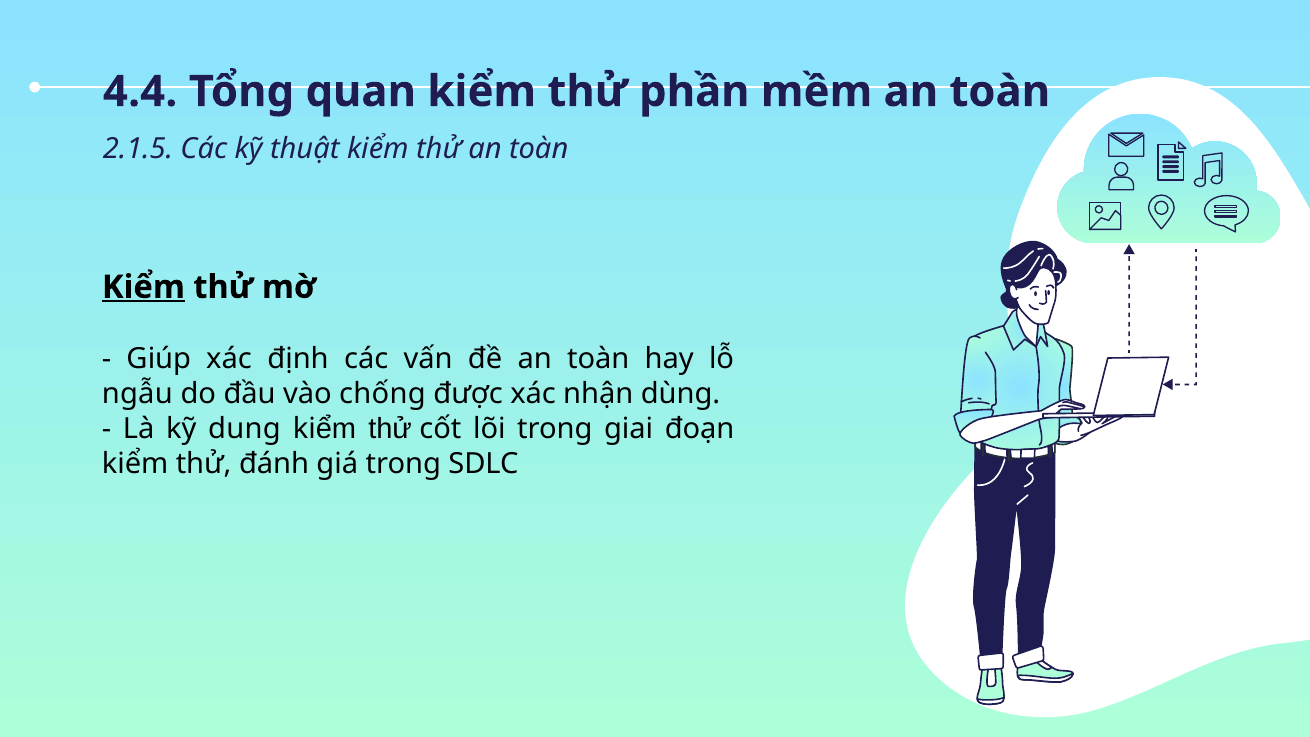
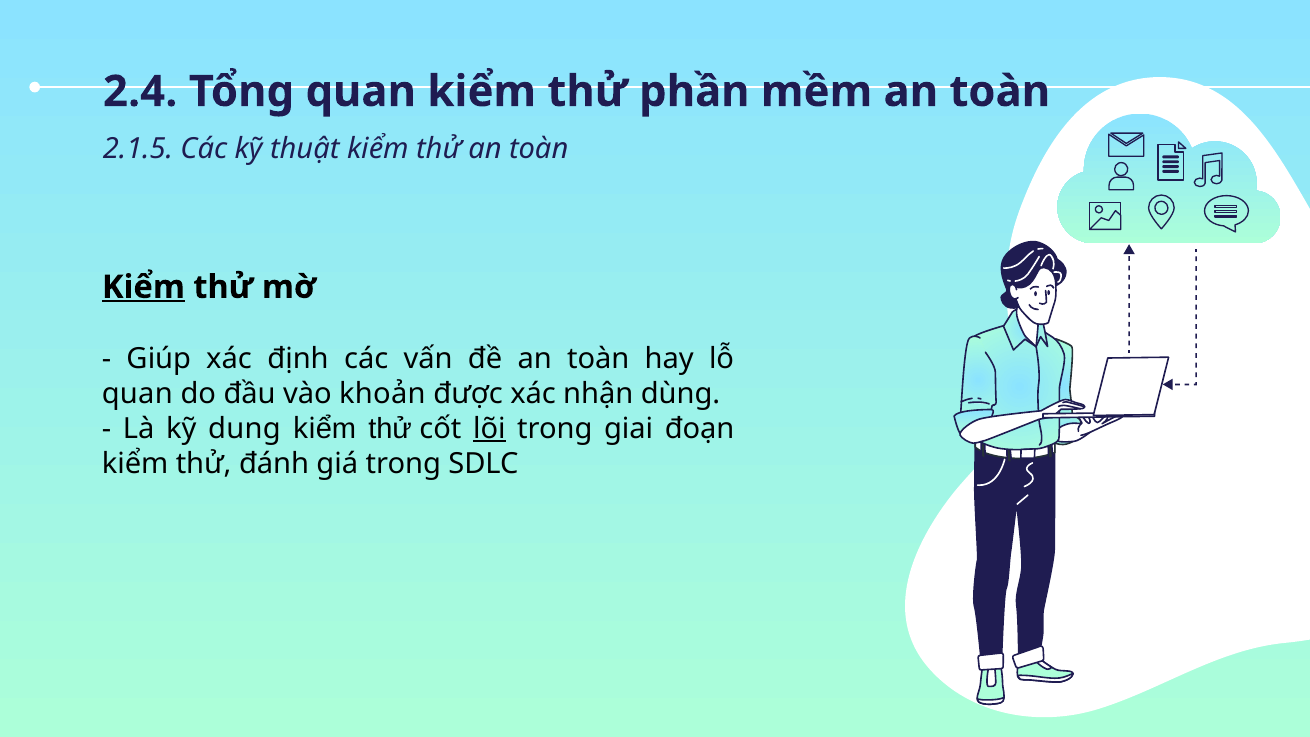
4.4: 4.4 -> 2.4
ngẫu at (137, 394): ngẫu -> quan
chống: chống -> khoản
lõi underline: none -> present
